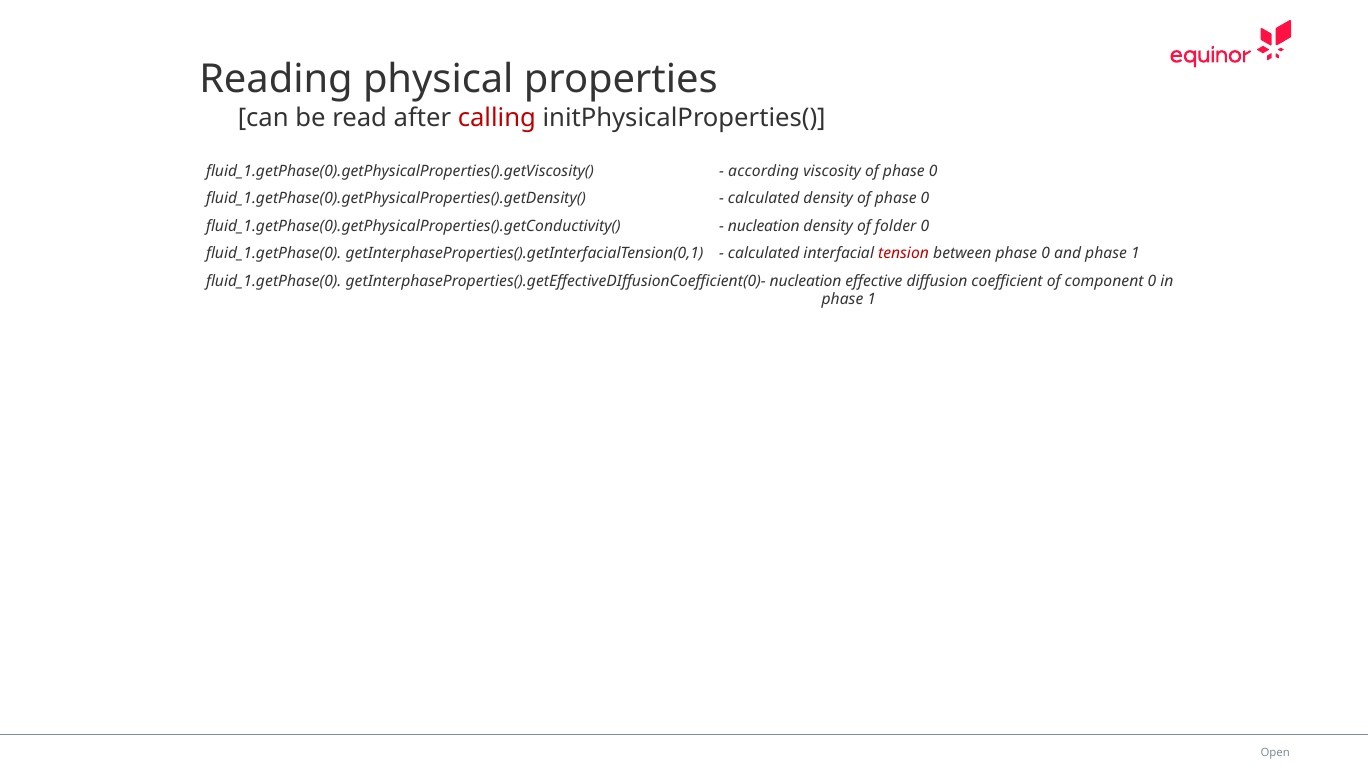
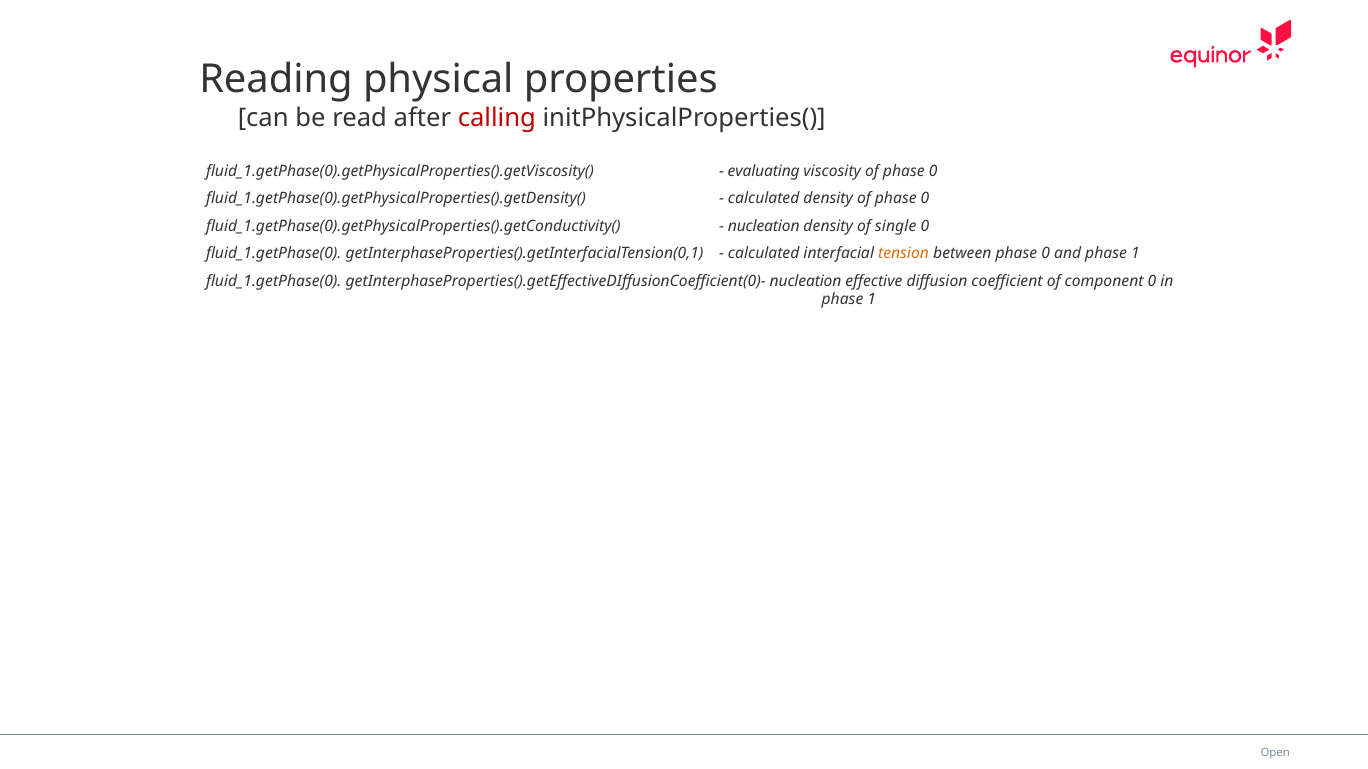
according: according -> evaluating
folder: folder -> single
tension colour: red -> orange
